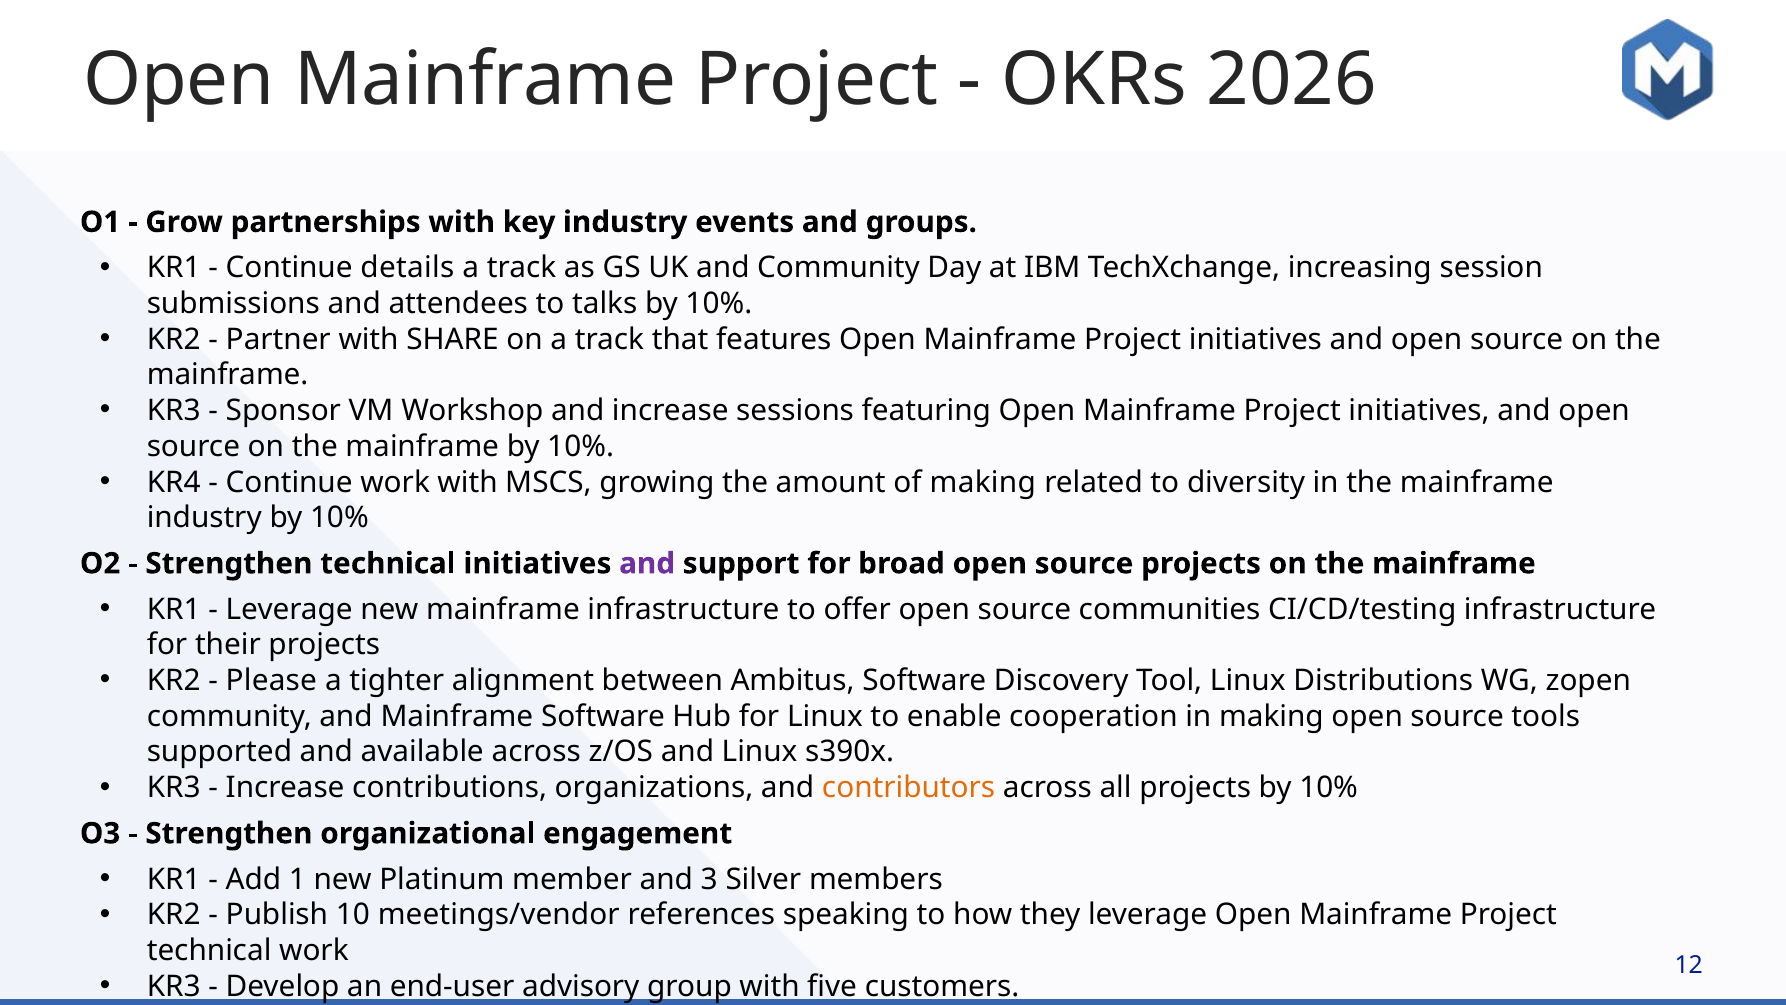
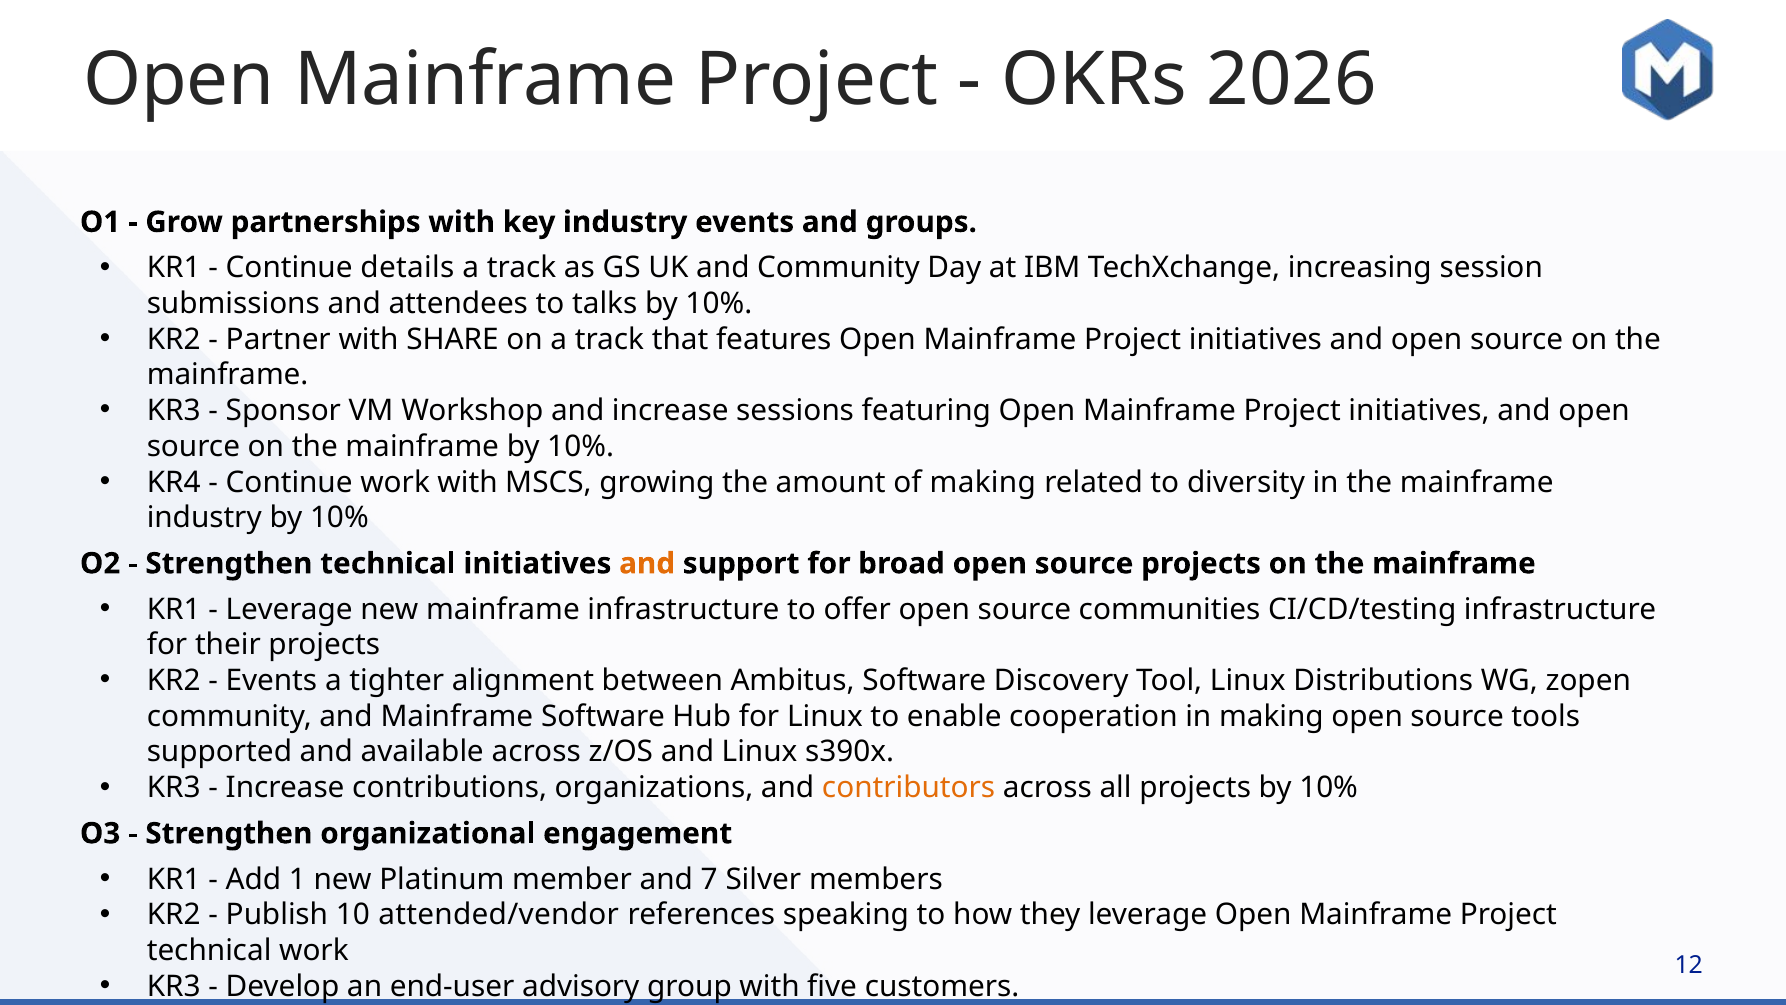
and at (647, 563) colour: purple -> orange
Please at (271, 680): Please -> Events
3: 3 -> 7
meetings/vendor: meetings/vendor -> attended/vendor
